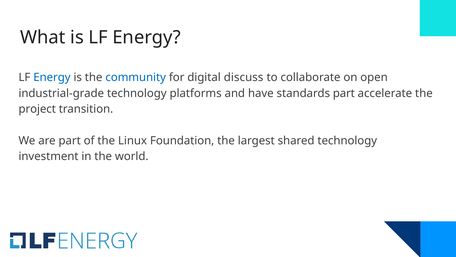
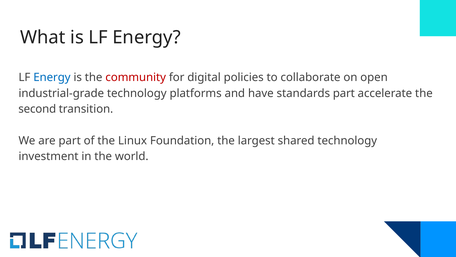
community colour: blue -> red
discuss: discuss -> policies
project: project -> second
